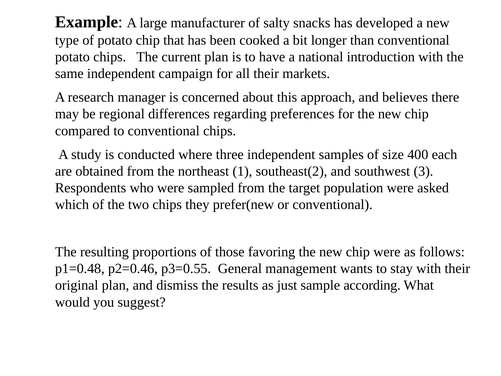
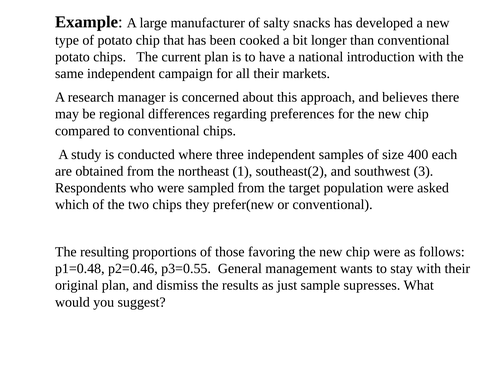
according: according -> supresses
